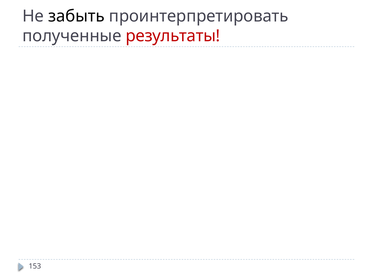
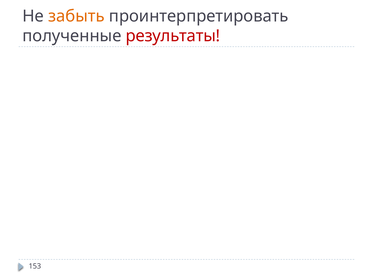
забыть colour: black -> orange
